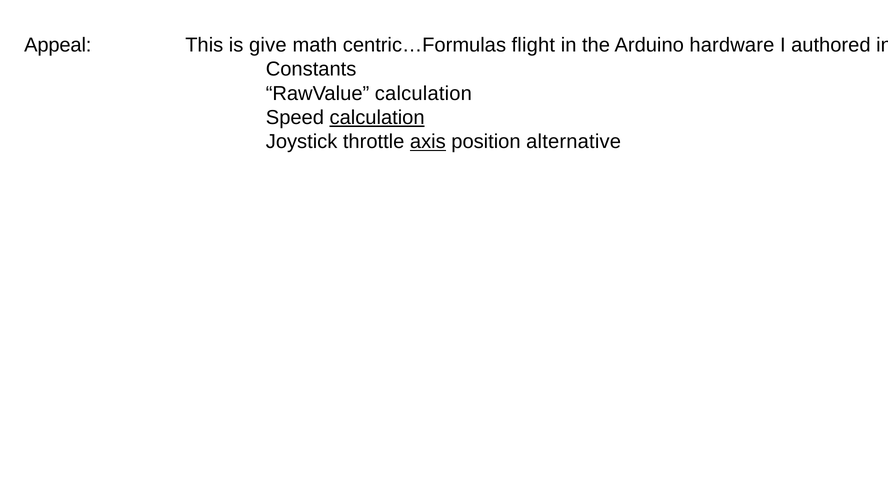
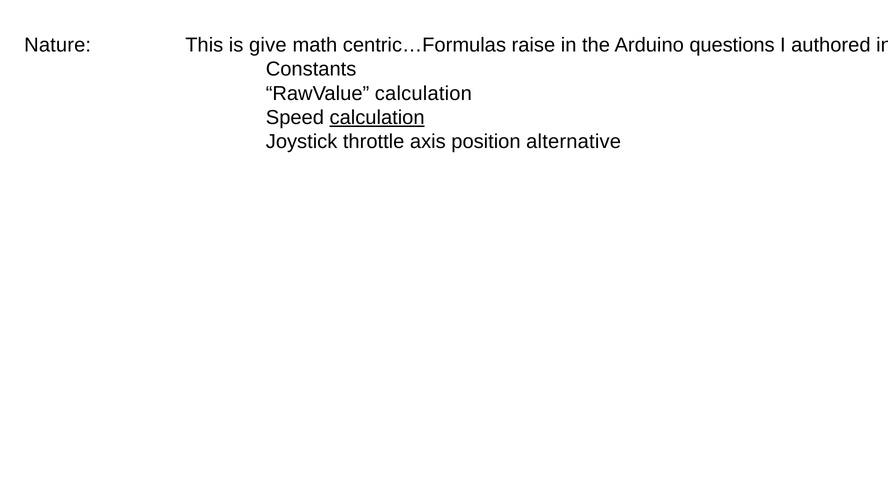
Appeal: Appeal -> Nature
flight: flight -> raise
hardware: hardware -> questions
axis underline: present -> none
